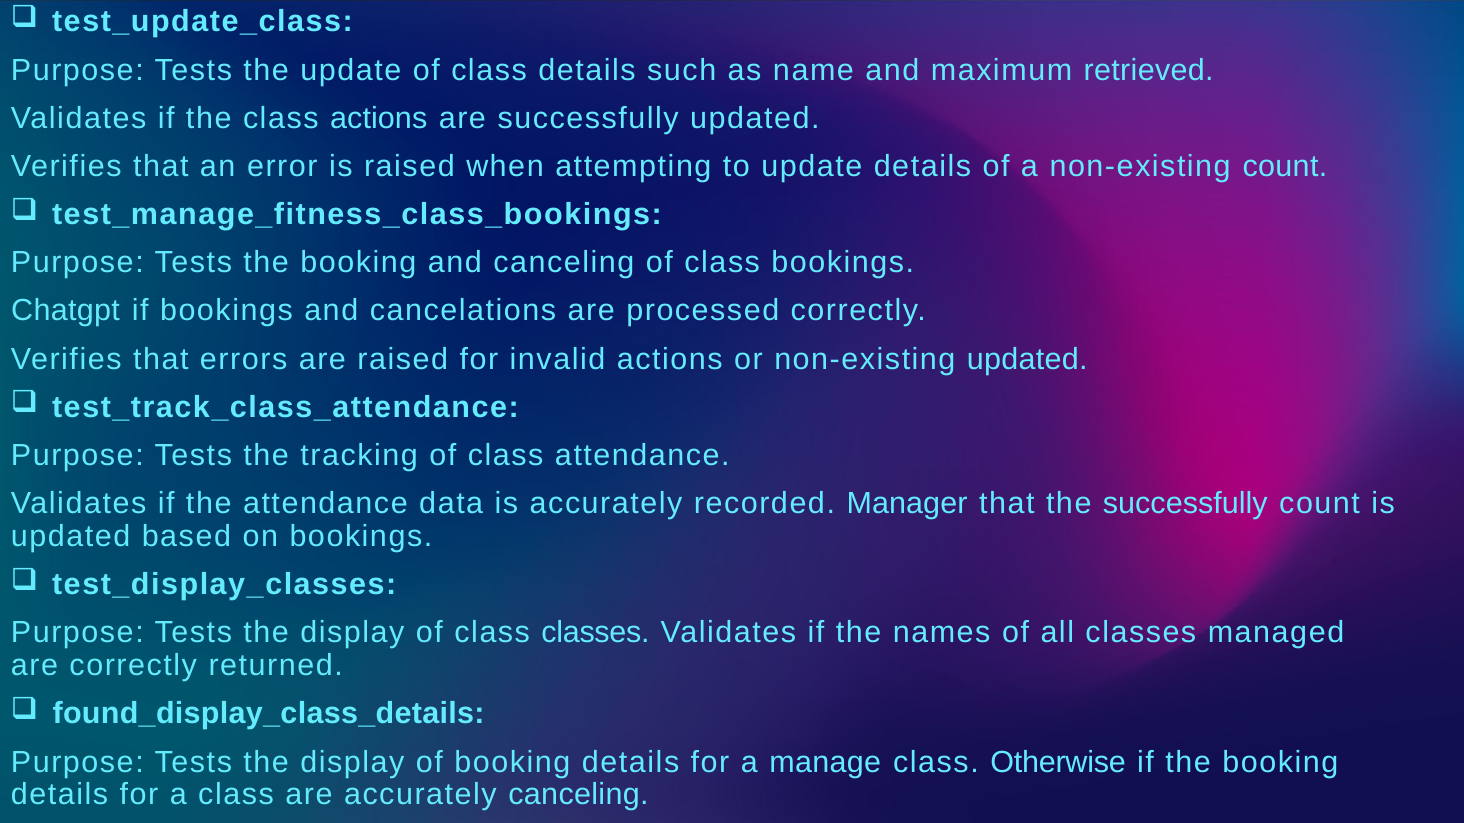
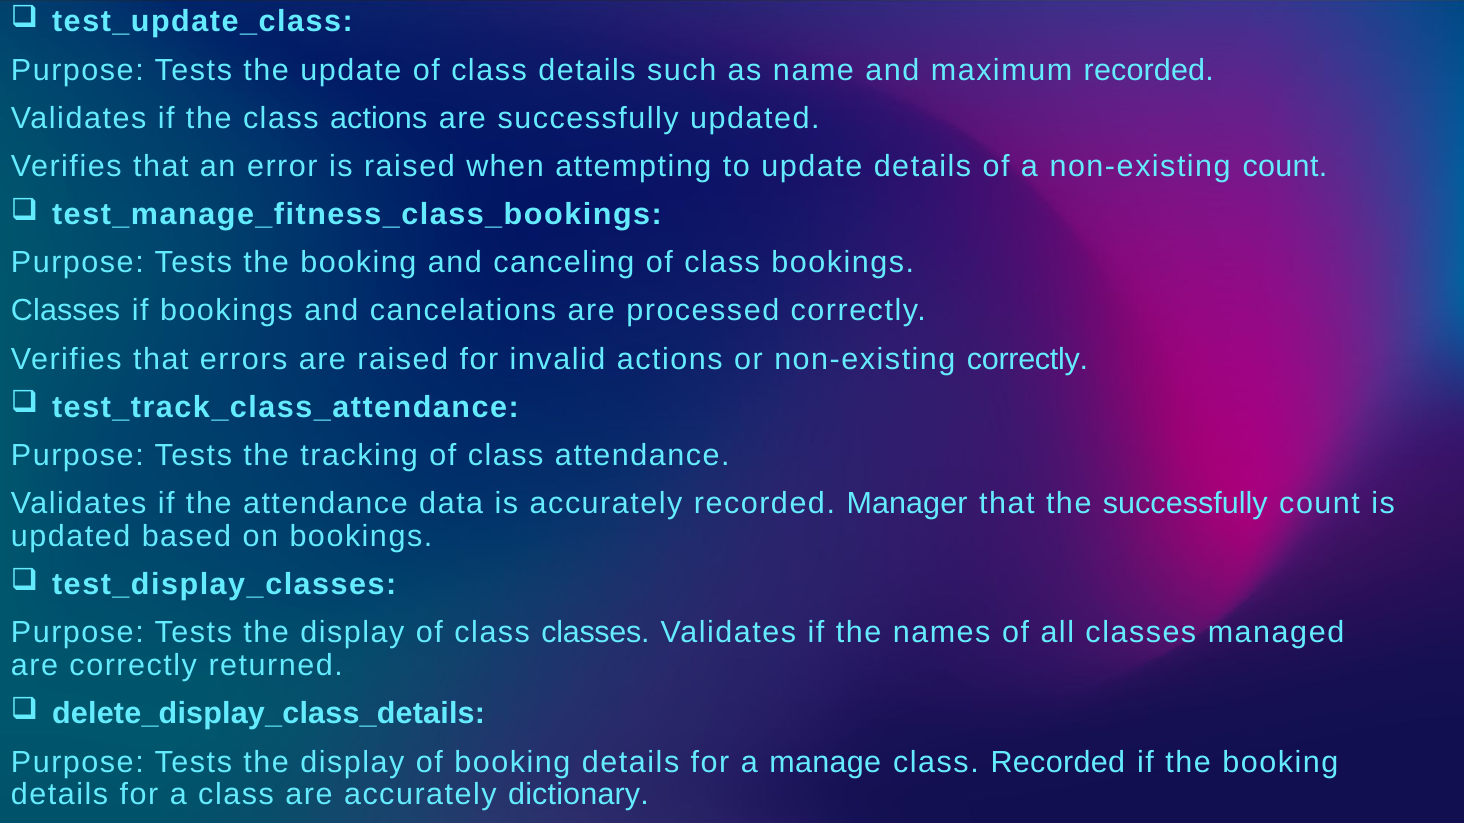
maximum retrieved: retrieved -> recorded
Chatgpt at (65, 311): Chatgpt -> Classes
non-existing updated: updated -> correctly
found_display_class_details: found_display_class_details -> delete_display_class_details
class Otherwise: Otherwise -> Recorded
accurately canceling: canceling -> dictionary
